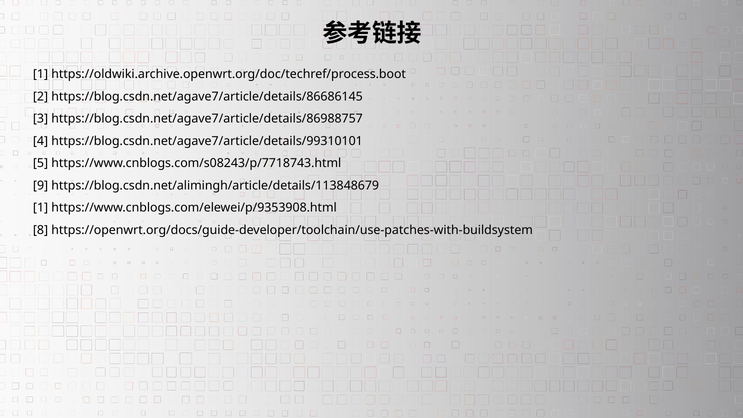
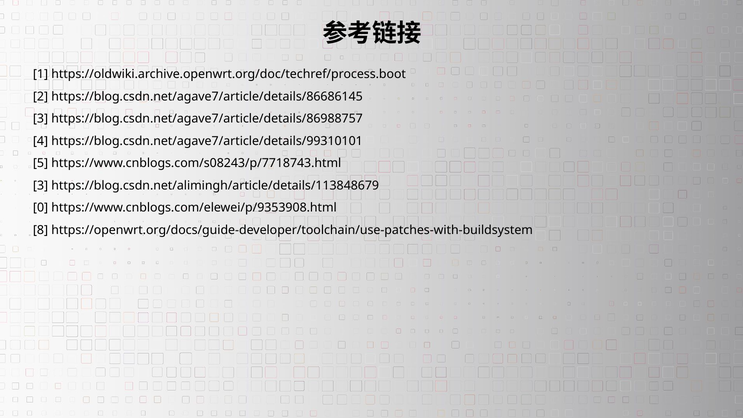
9 at (41, 186): 9 -> 3
1 at (41, 208): 1 -> 0
